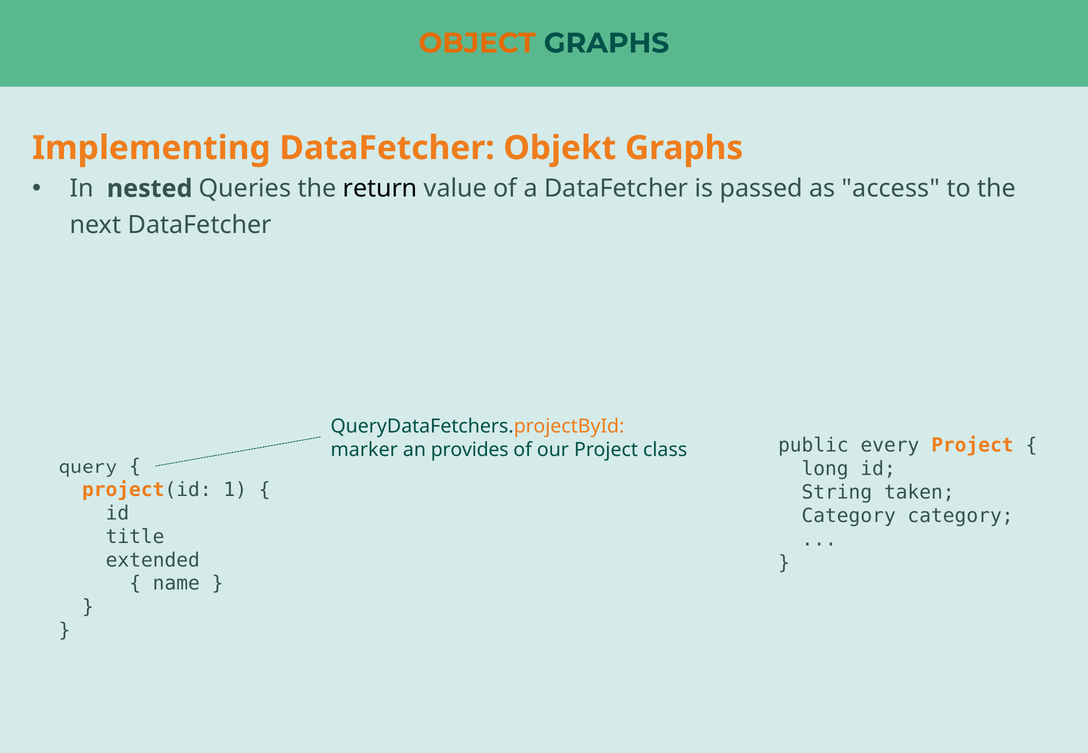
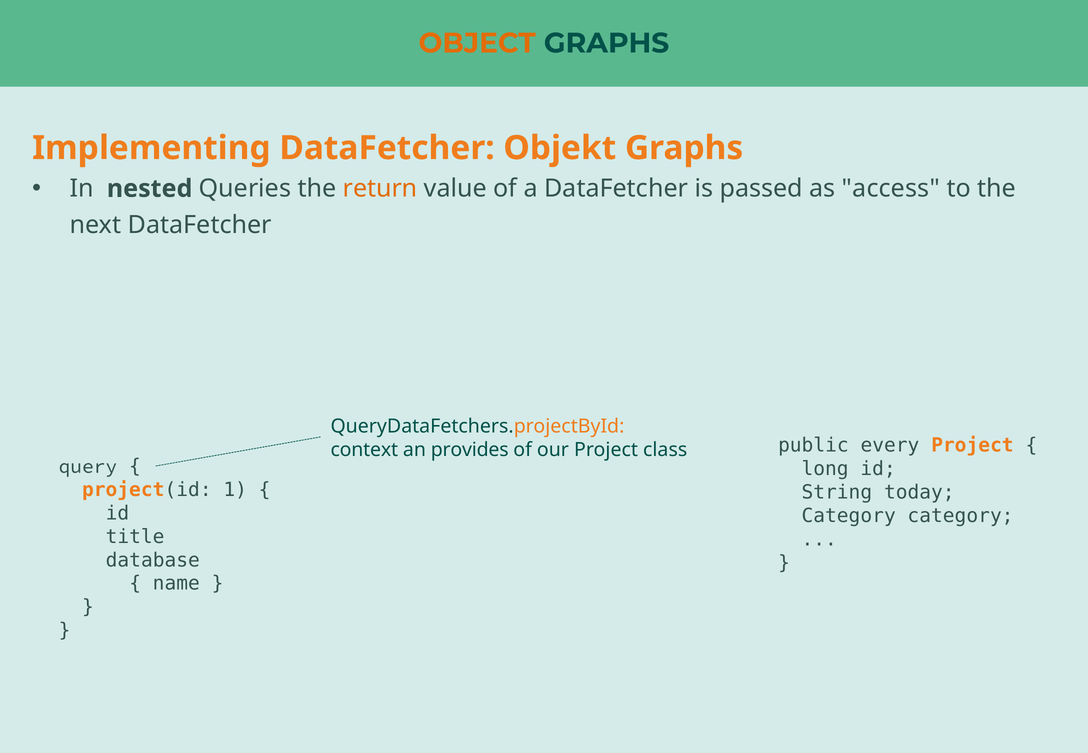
return colour: black -> orange
marker: marker -> context
taken: taken -> today
extended: extended -> database
